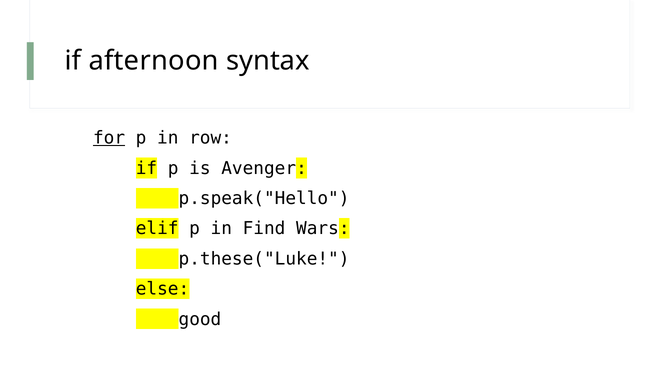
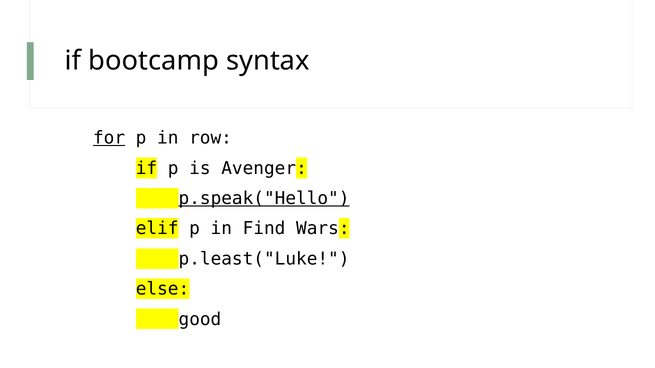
afternoon: afternoon -> bootcamp
p.speak("Hello underline: none -> present
p.these("Luke: p.these("Luke -> p.least("Luke
